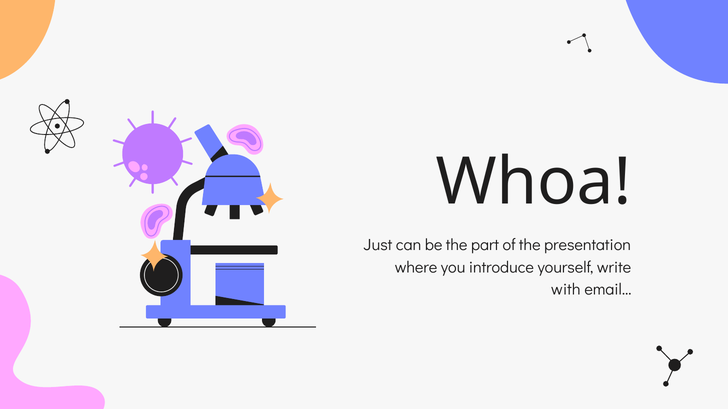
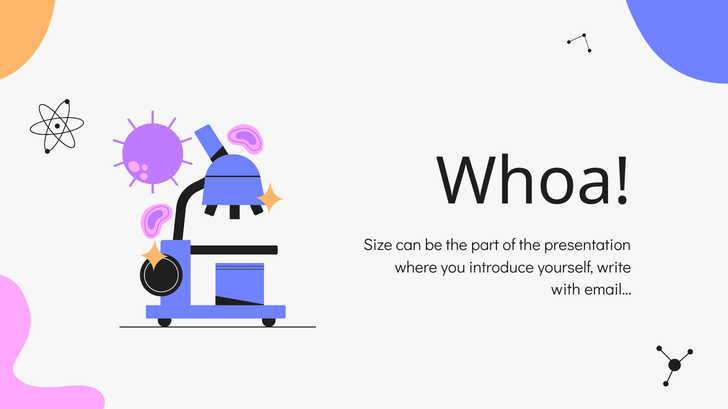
Just: Just -> Size
